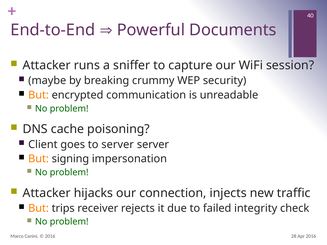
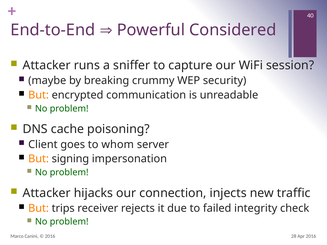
Documents: Documents -> Considered
to server: server -> whom
